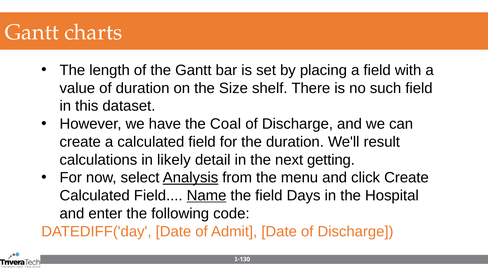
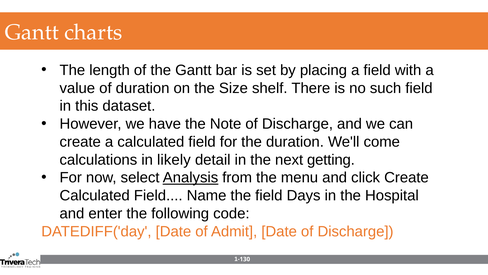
Coal: Coal -> Note
result: result -> come
Name underline: present -> none
